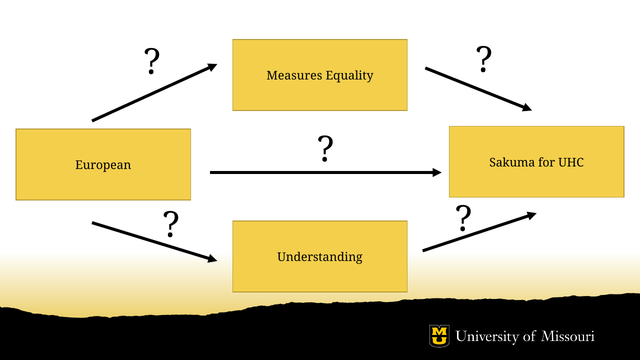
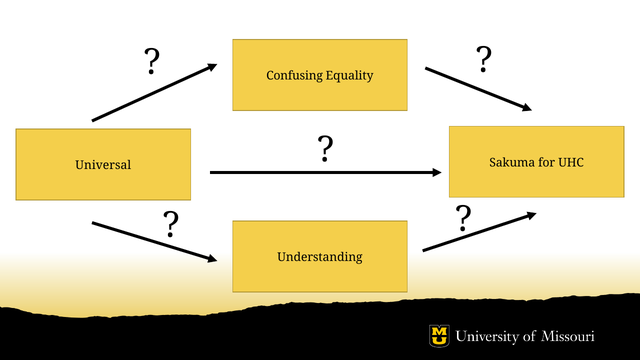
Measures: Measures -> Confusing
European: European -> Universal
